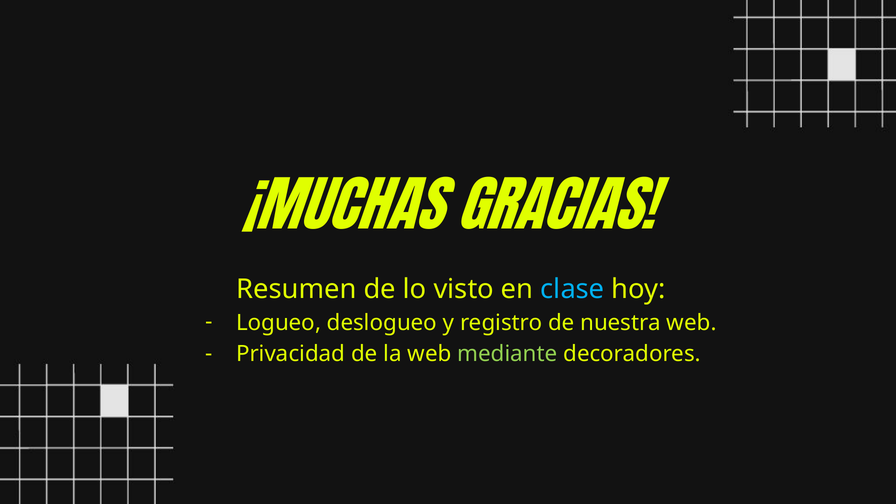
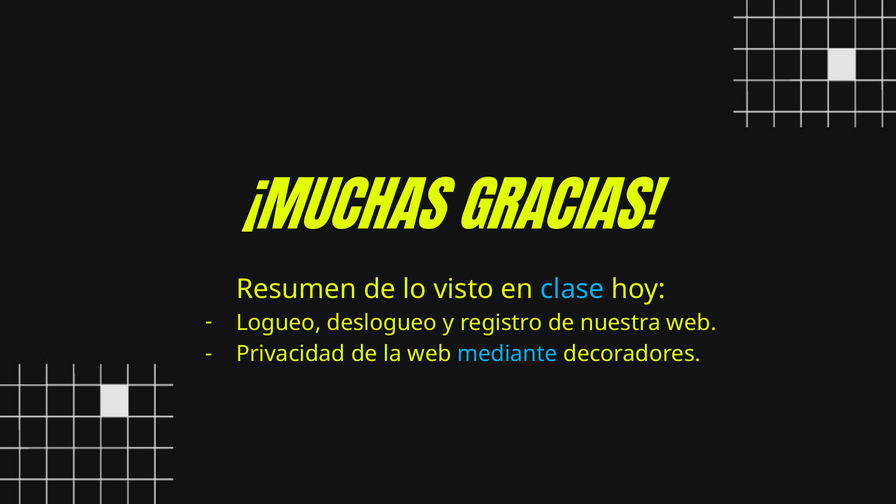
mediante colour: light green -> light blue
